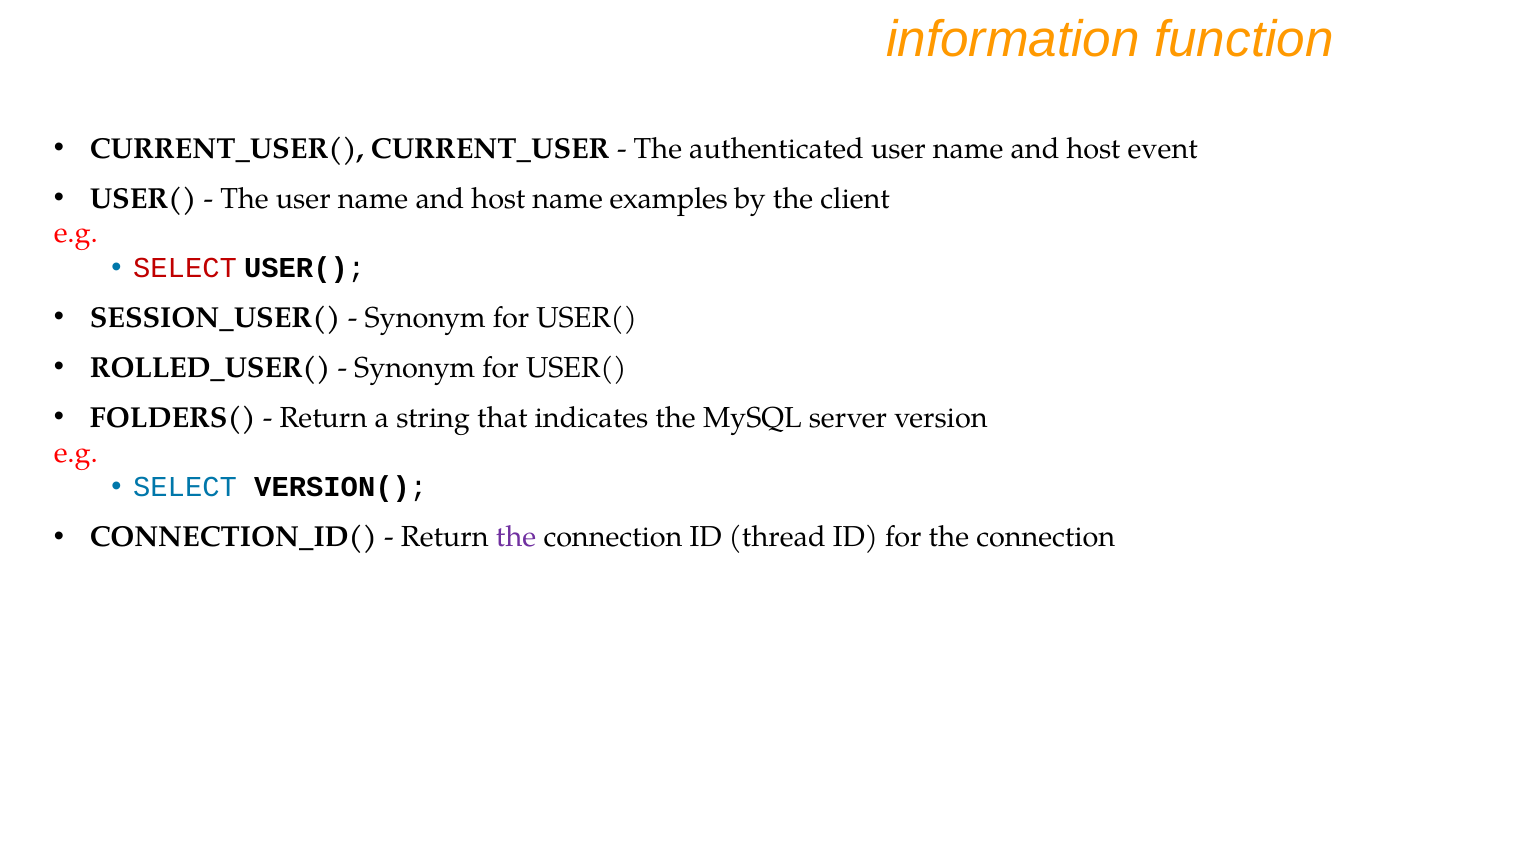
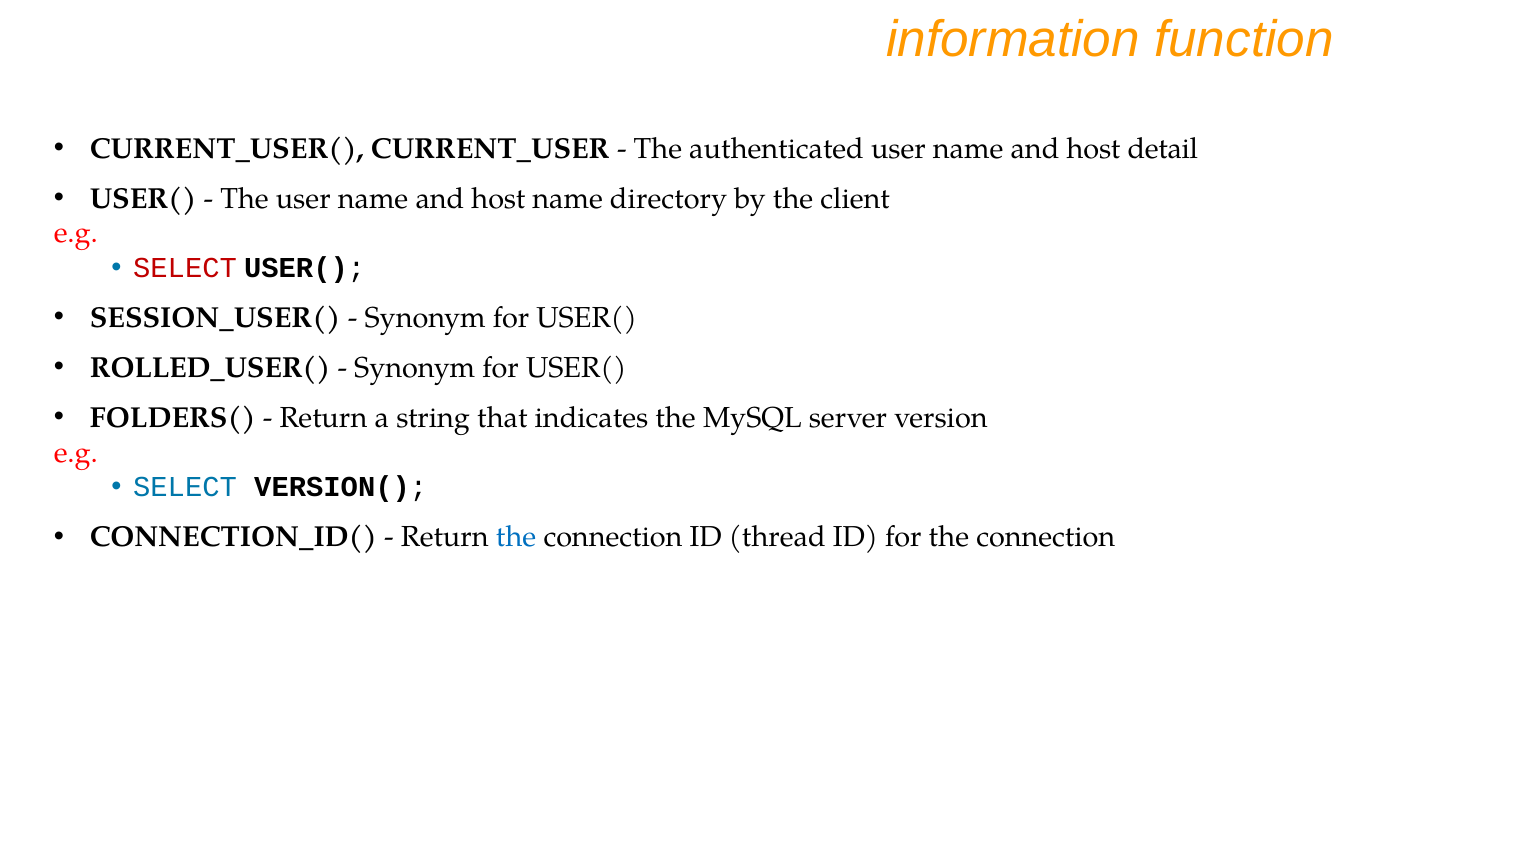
event: event -> detail
examples: examples -> directory
the at (516, 537) colour: purple -> blue
